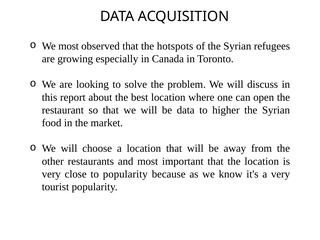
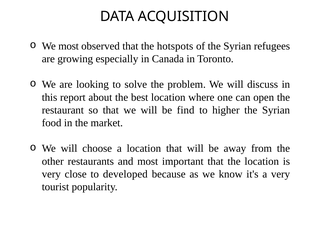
be data: data -> find
to popularity: popularity -> developed
